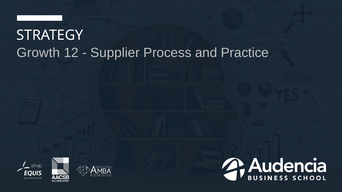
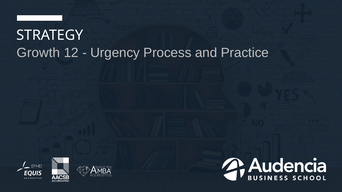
Supplier: Supplier -> Urgency
